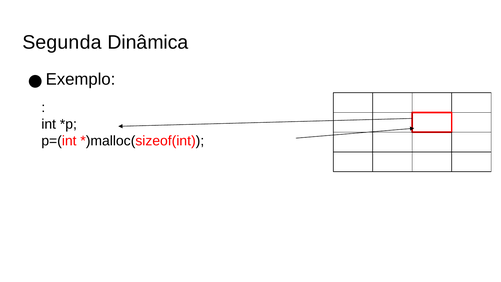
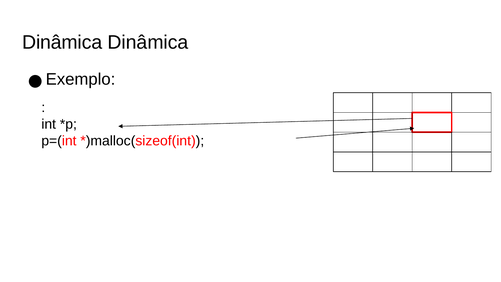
Segunda at (62, 42): Segunda -> Dinâmica
